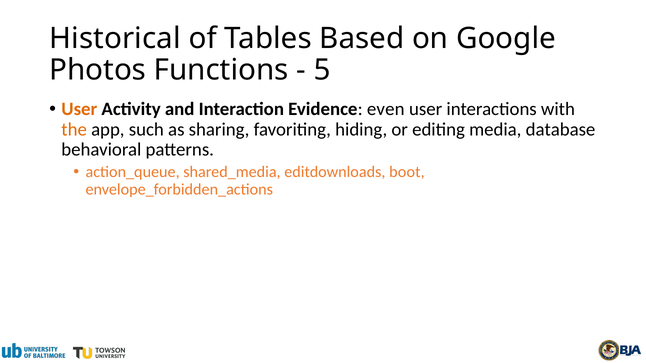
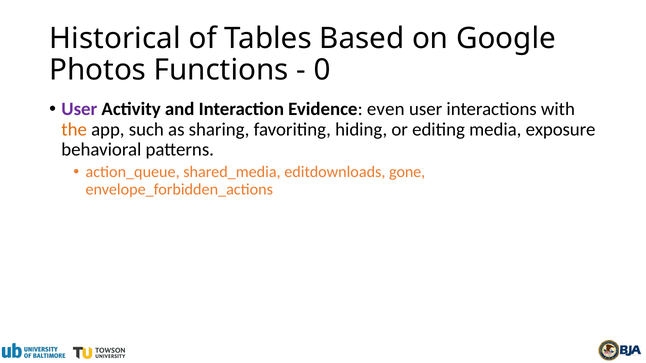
5: 5 -> 0
User at (79, 109) colour: orange -> purple
database: database -> exposure
boot: boot -> gone
